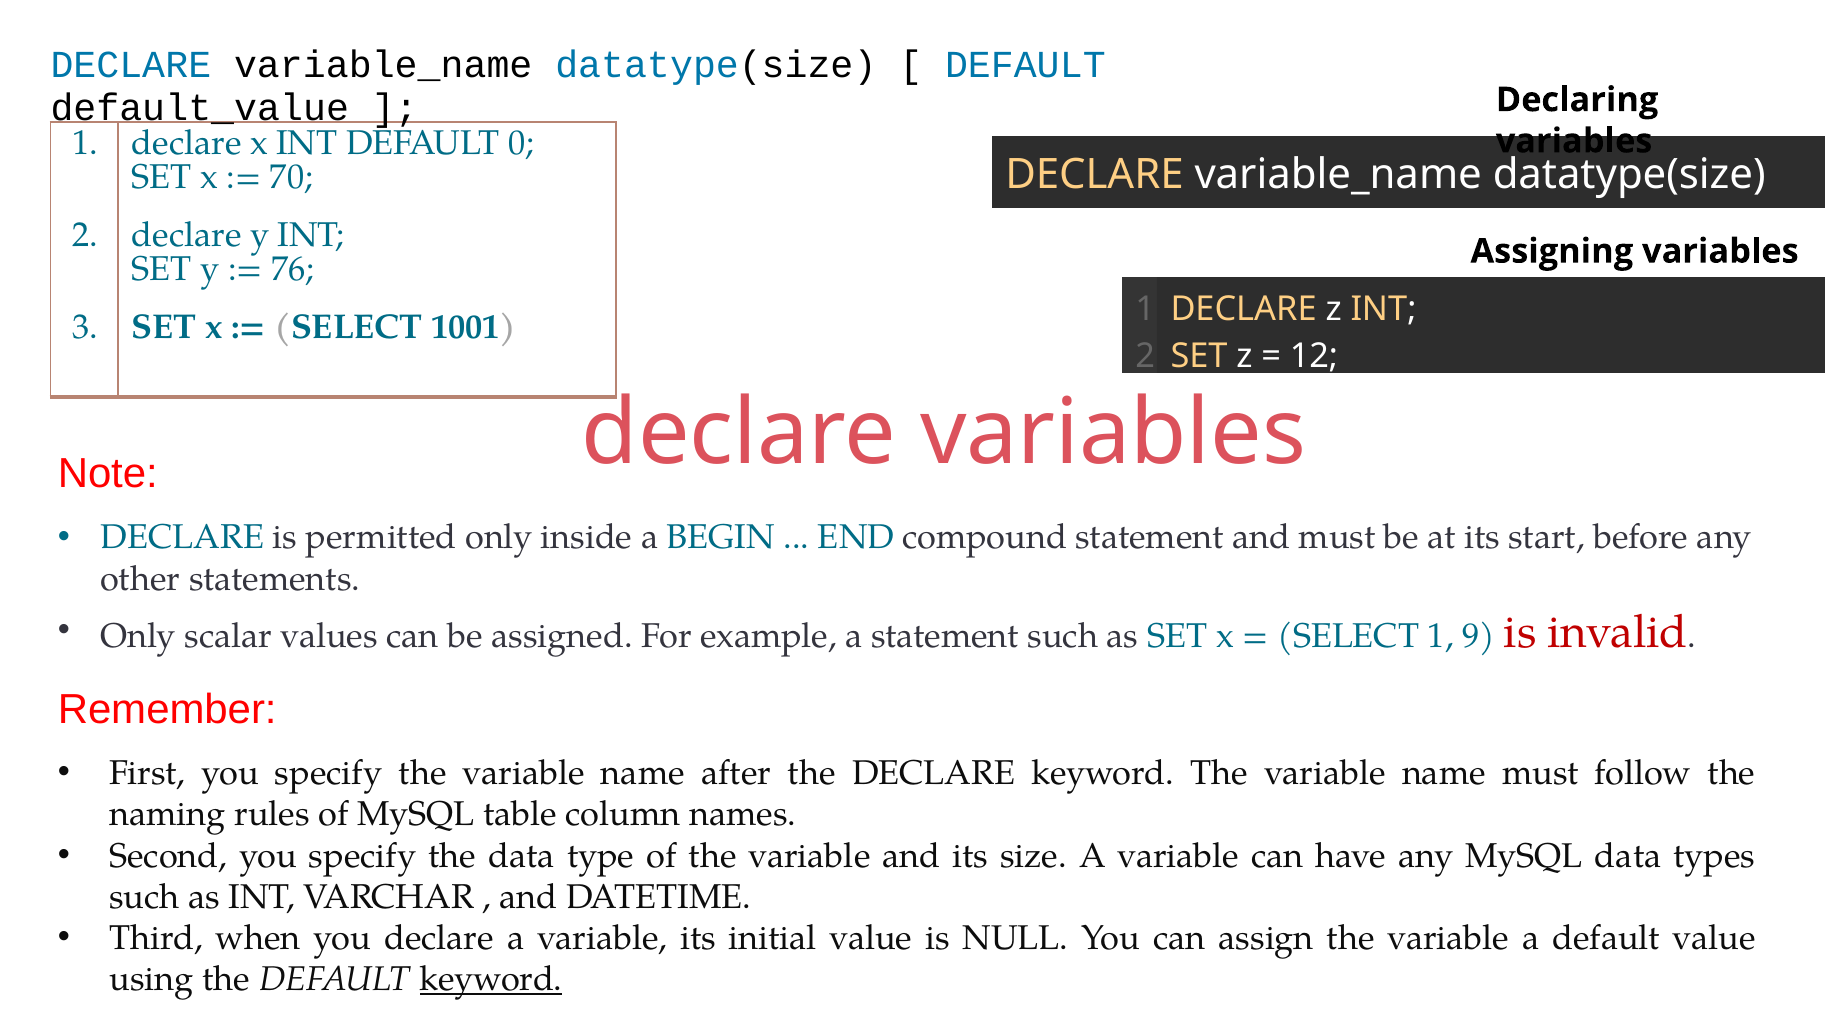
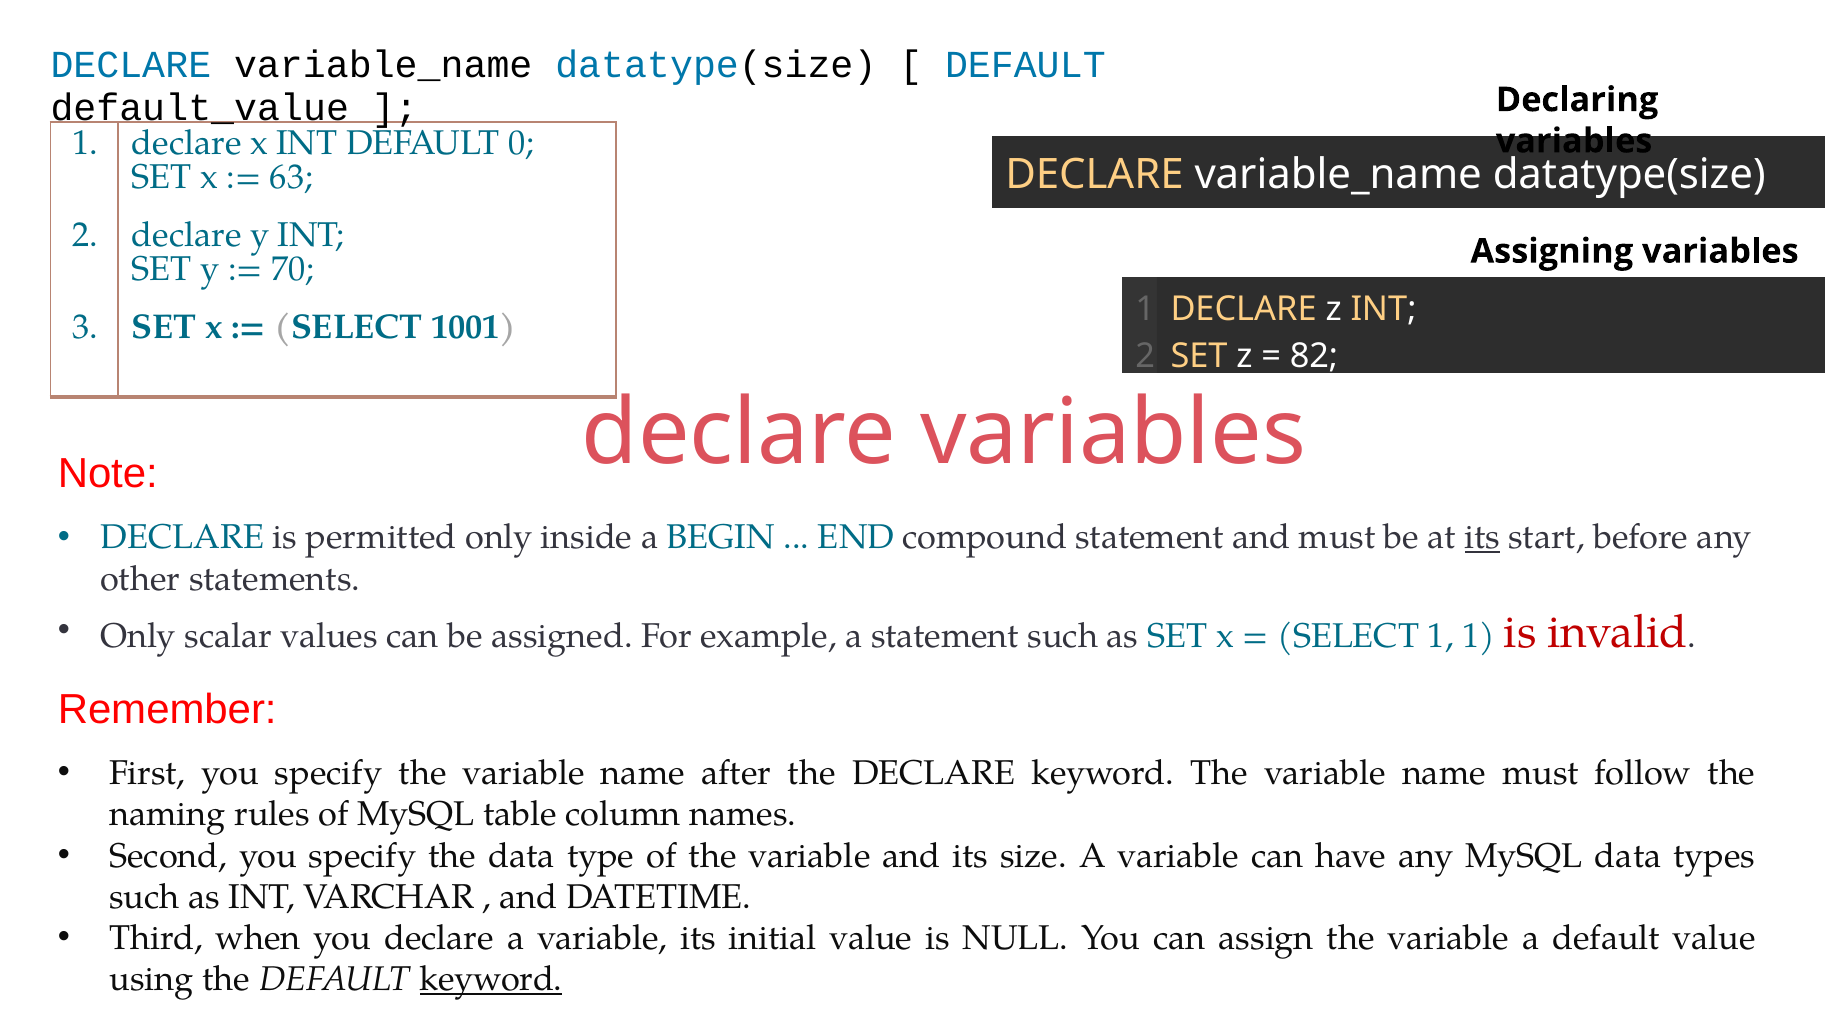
70: 70 -> 63
76: 76 -> 70
12: 12 -> 82
its at (1483, 538) underline: none -> present
1 9: 9 -> 1
